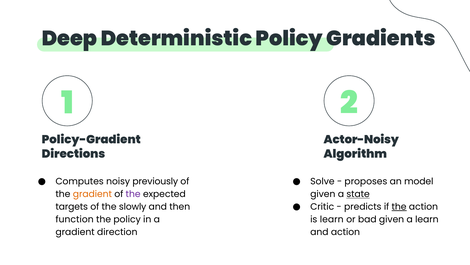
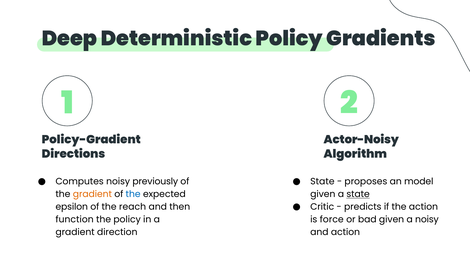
Solve at (322, 181): Solve -> State
the at (133, 194) colour: purple -> blue
the at (399, 206) underline: present -> none
targets: targets -> epsilon
slowly: slowly -> reach
is learn: learn -> force
a learn: learn -> noisy
